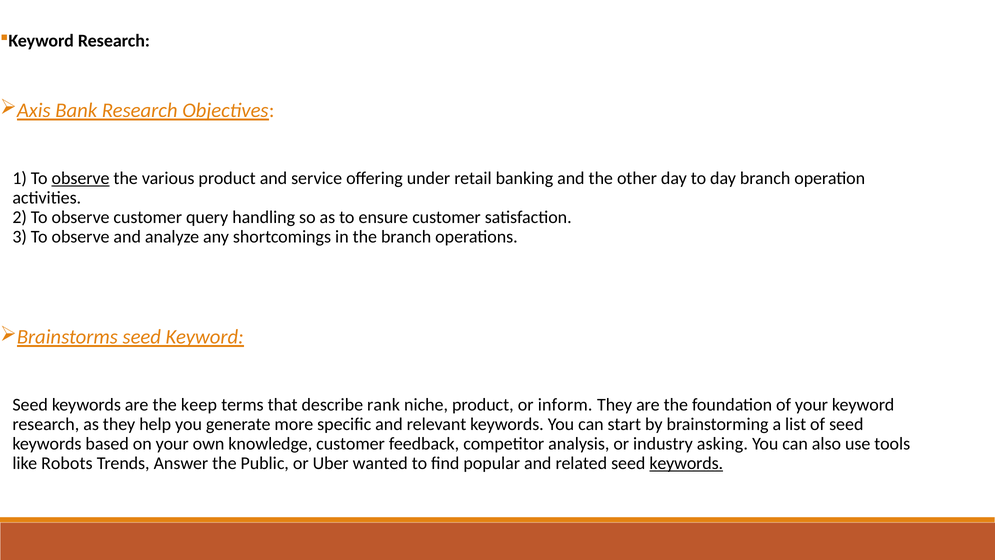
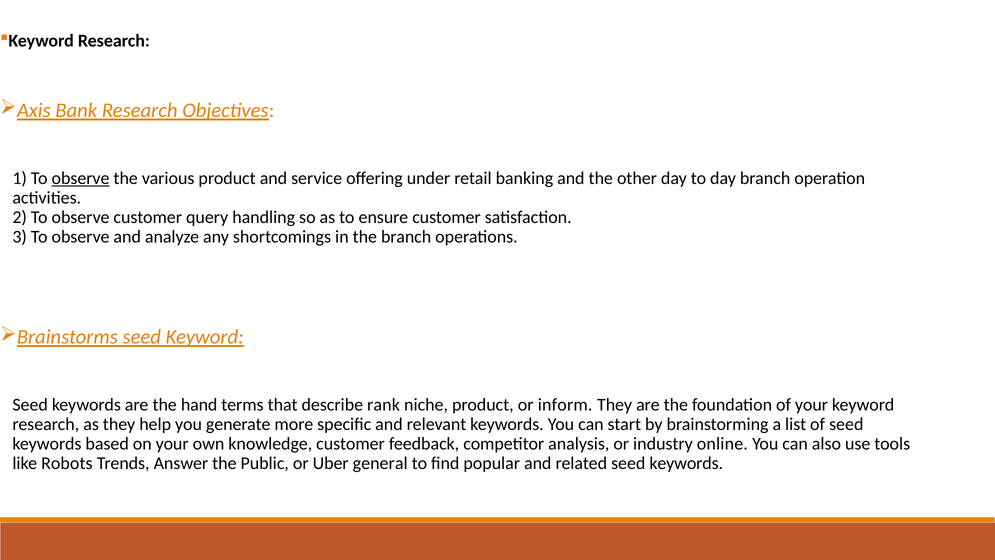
keep: keep -> hand
asking: asking -> online
wanted: wanted -> general
keywords at (686, 463) underline: present -> none
